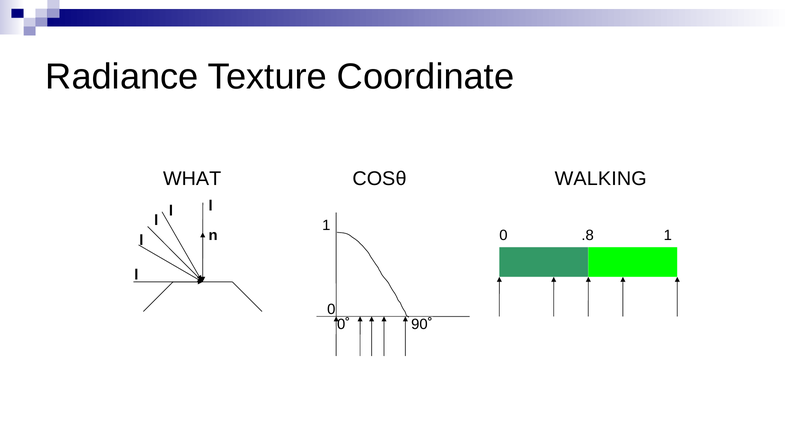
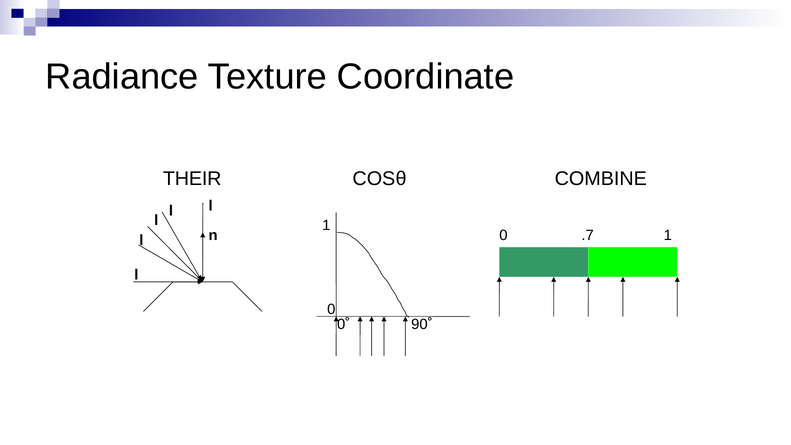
WHAT: WHAT -> THEIR
WALKING: WALKING -> COMBINE
.8: .8 -> .7
